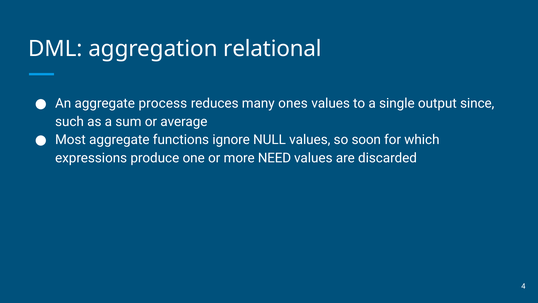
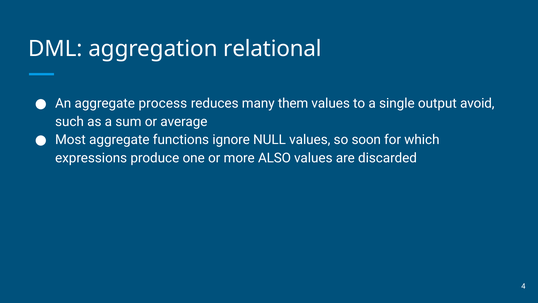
ones: ones -> them
since: since -> avoid
NEED: NEED -> ALSO
